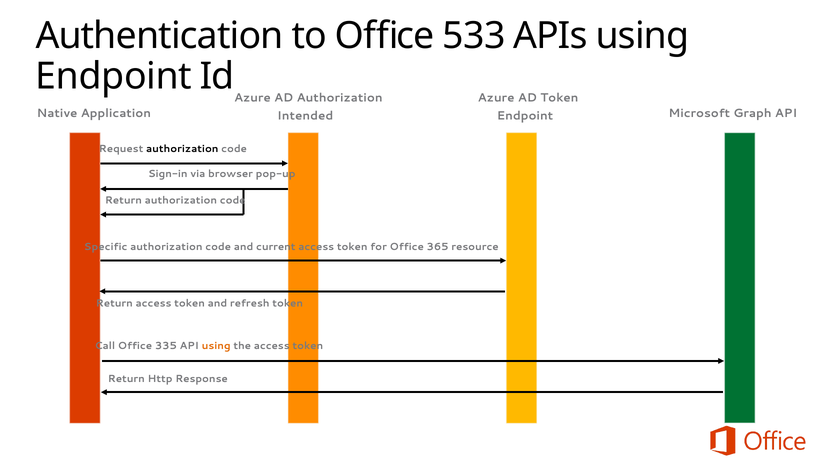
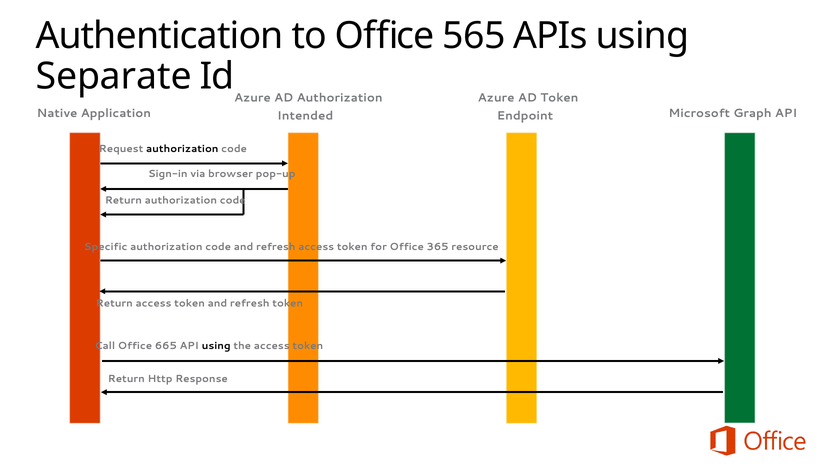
533: 533 -> 565
Endpoint at (114, 76): Endpoint -> Separate
code and current: current -> refresh
335: 335 -> 665
using at (216, 346) colour: orange -> black
